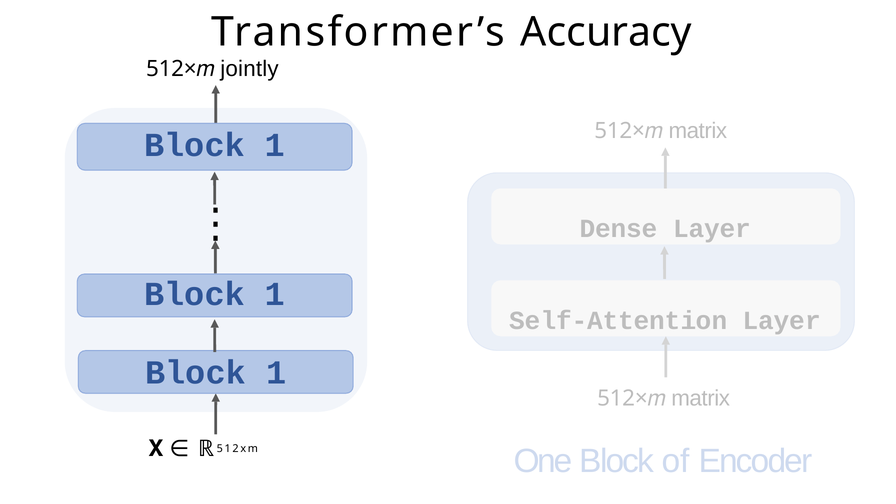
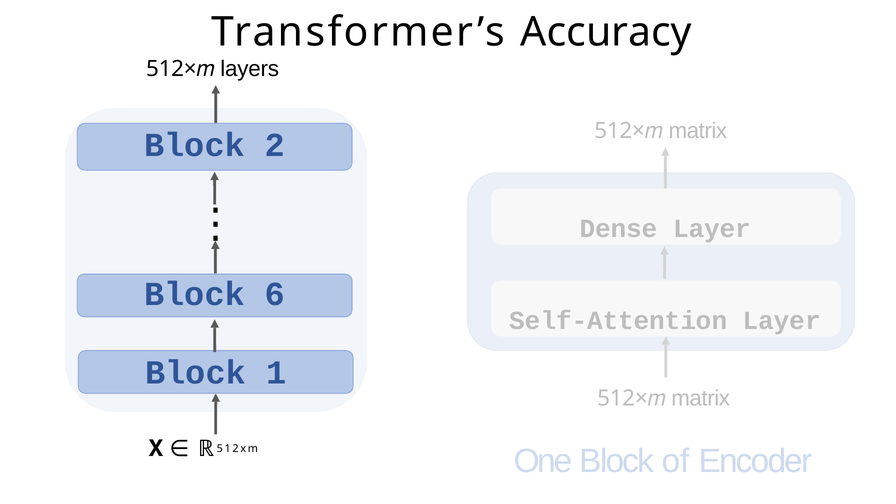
jointly: jointly -> layers
1 at (275, 145): 1 -> 2
1 at (275, 294): 1 -> 6
